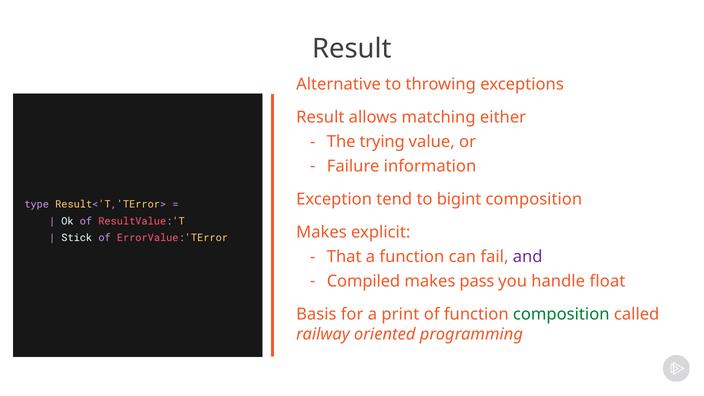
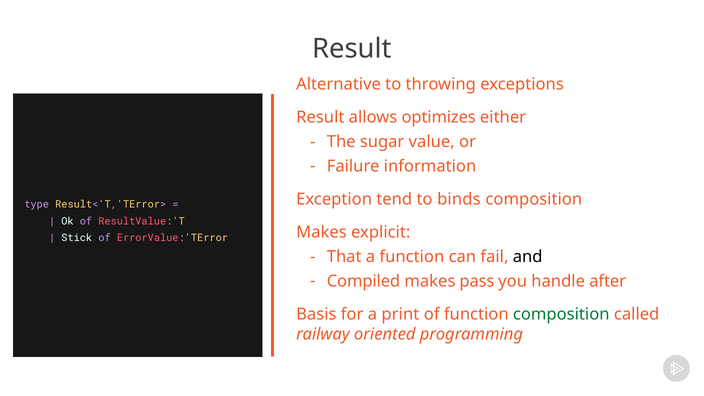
matching: matching -> optimizes
trying: trying -> sugar
bigint: bigint -> binds
and colour: purple -> black
float: float -> after
